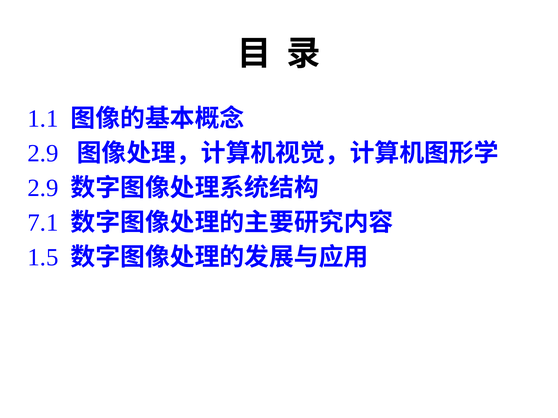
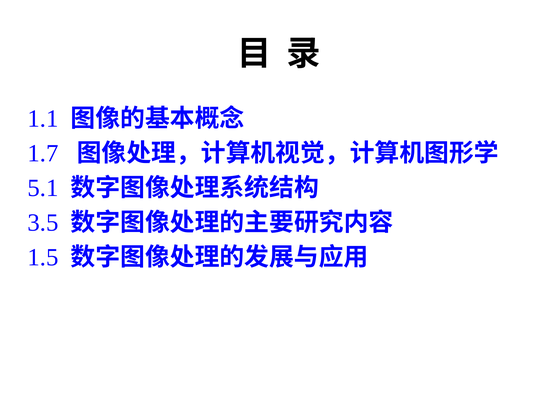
2.9 at (43, 153): 2.9 -> 1.7
2.9 at (43, 188): 2.9 -> 5.1
7.1: 7.1 -> 3.5
